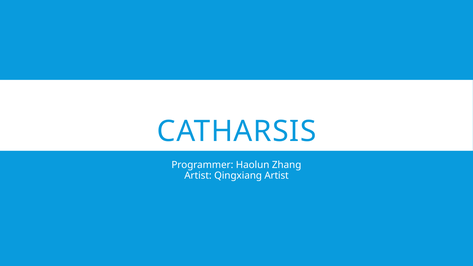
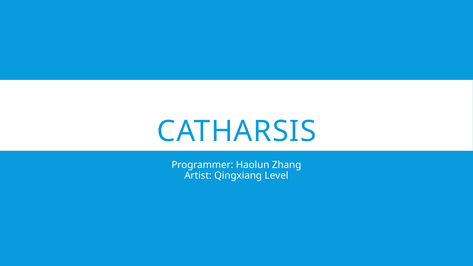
Qingxiang Artist: Artist -> Level
